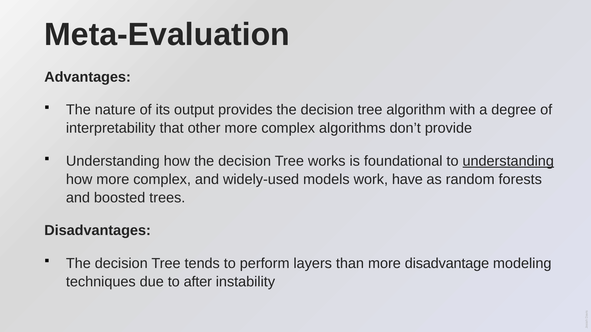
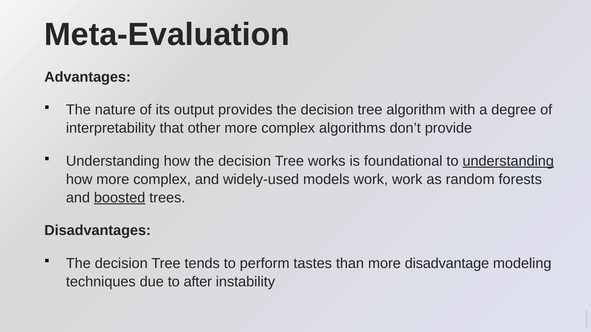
work have: have -> work
boosted underline: none -> present
layers: layers -> tastes
